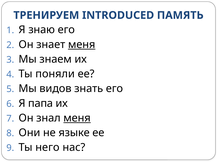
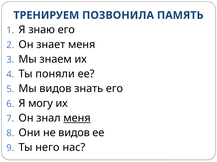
INTRODUCED: INTRODUCED -> ПОЗВОНИЛА
меня at (82, 45) underline: present -> none
папа: папа -> могу
не языке: языке -> видов
